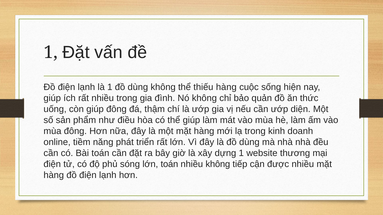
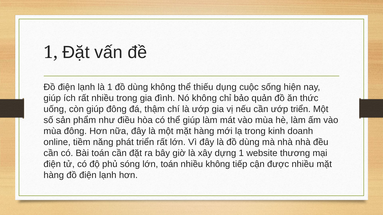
thiếu hàng: hàng -> dụng
ướp diện: diện -> triển
